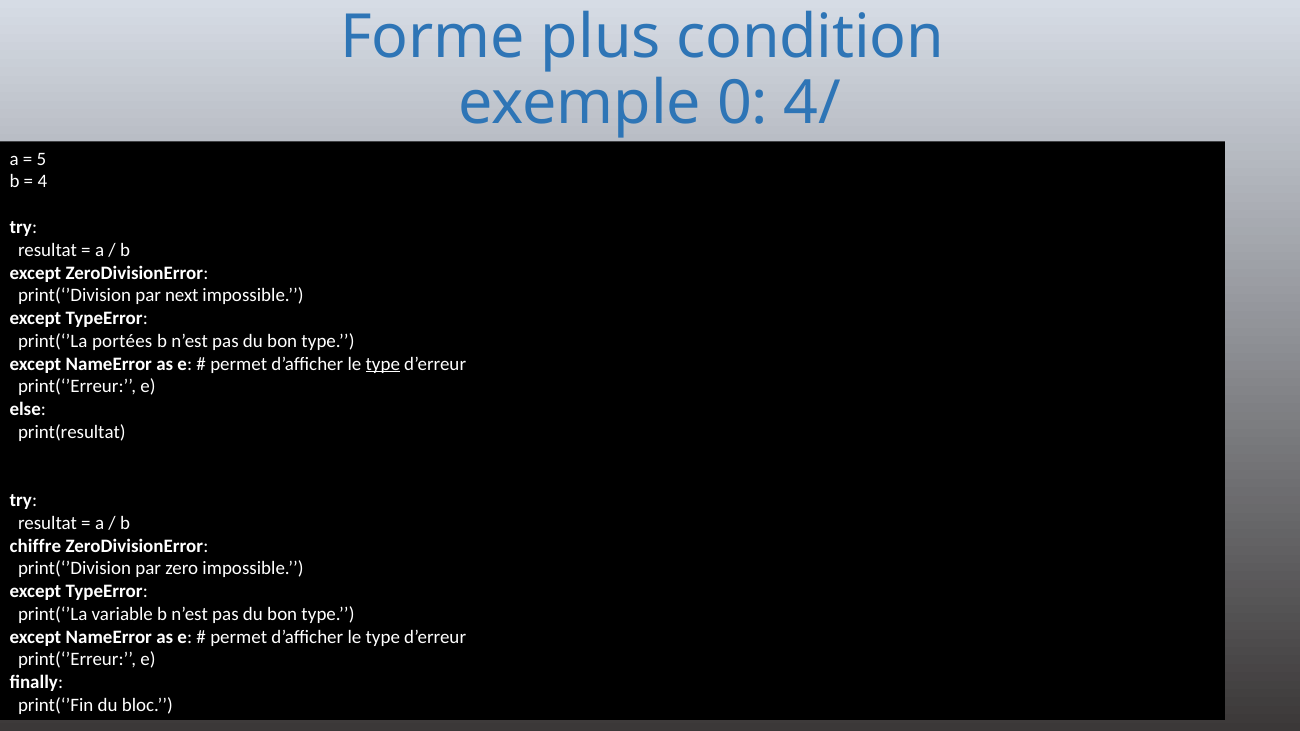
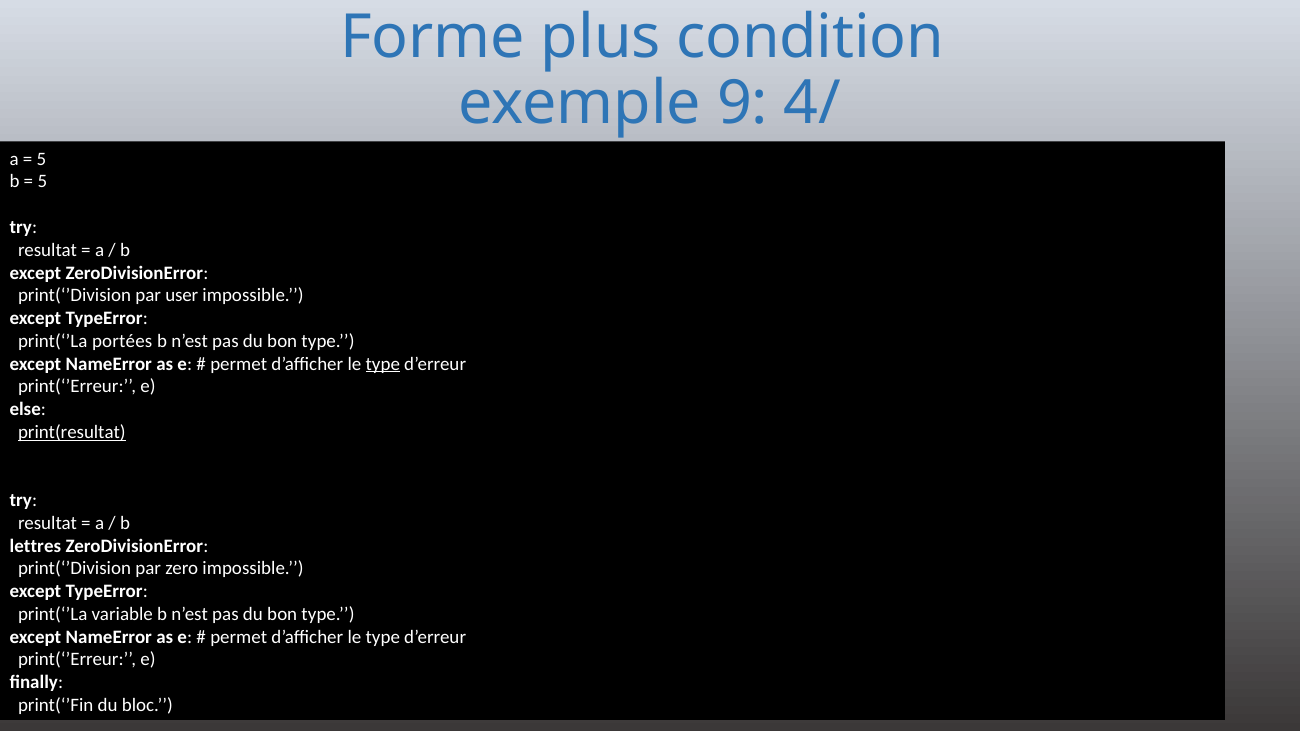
0: 0 -> 9
4 at (42, 182): 4 -> 5
next: next -> user
print(resultat underline: none -> present
chiffre: chiffre -> lettres
